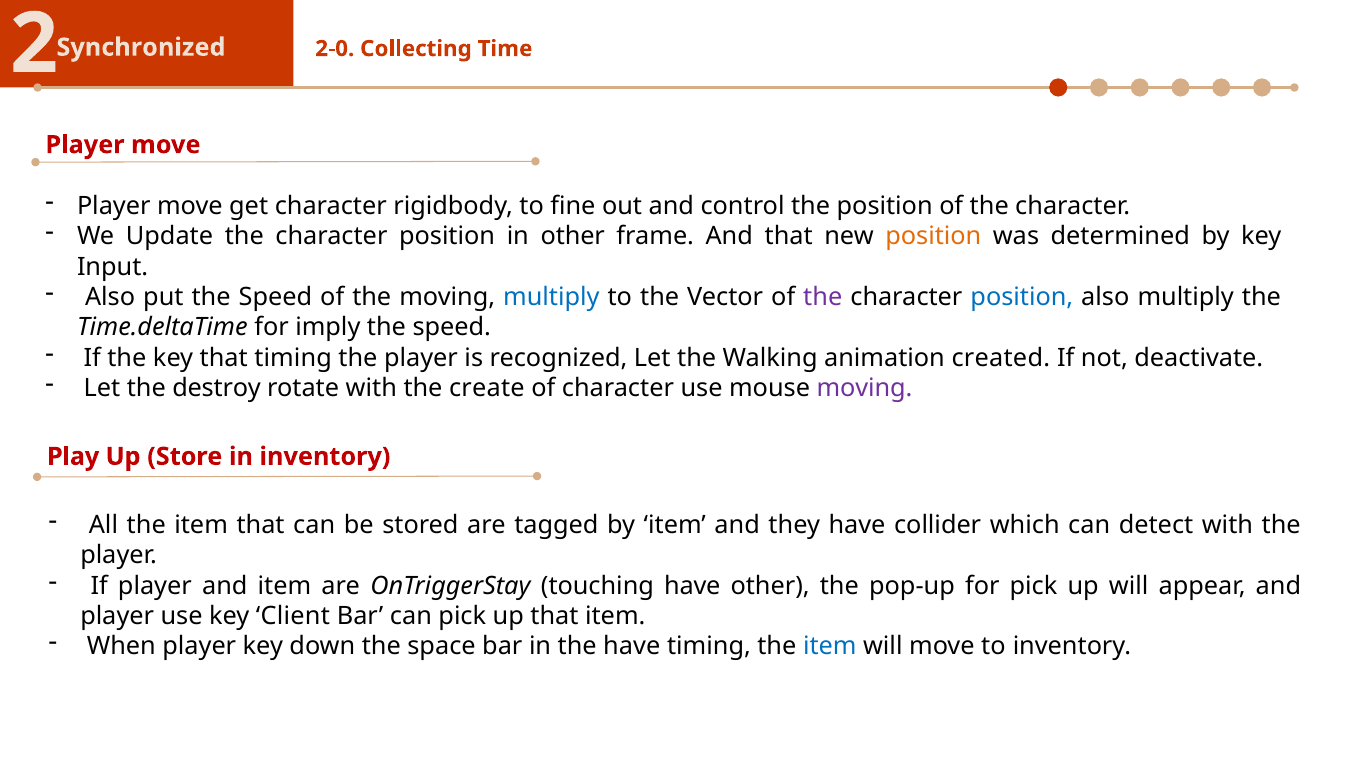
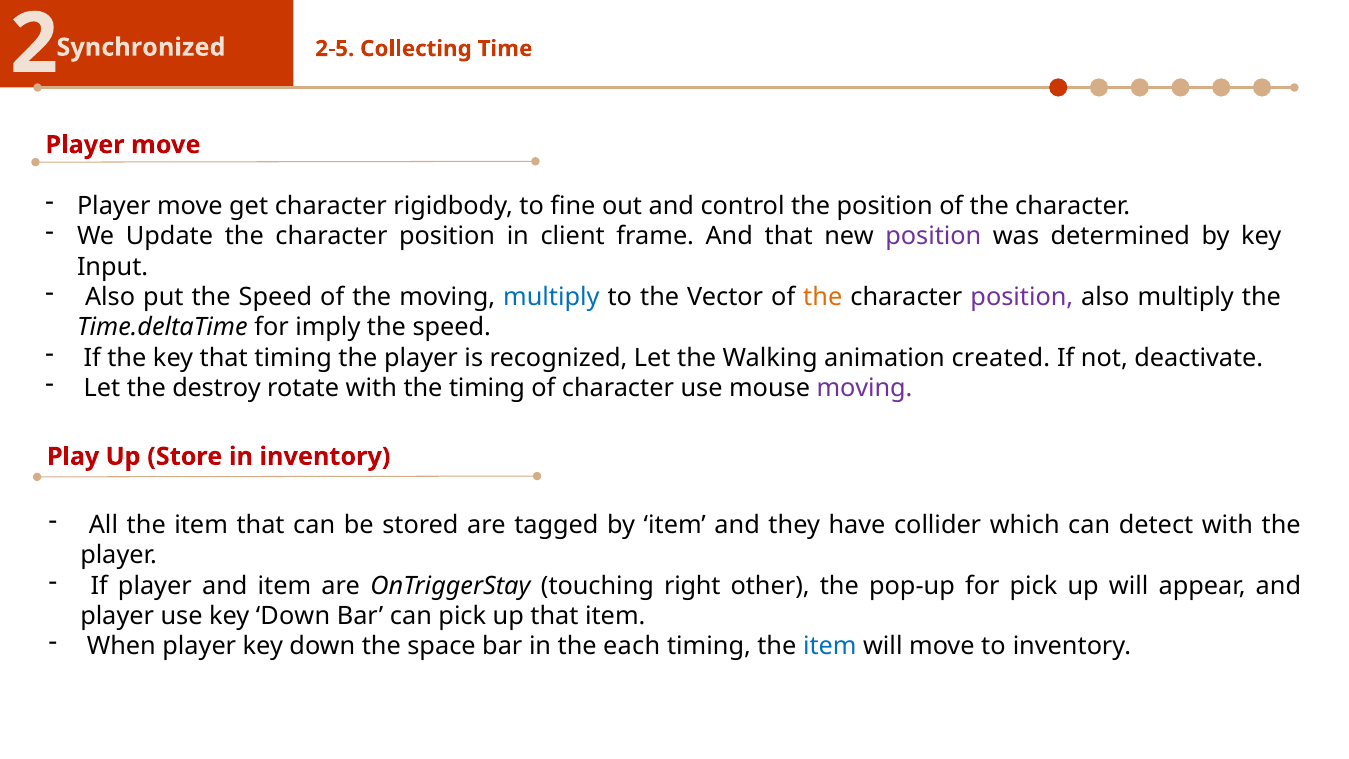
2-0: 2-0 -> 2-5
in other: other -> client
position at (933, 236) colour: orange -> purple
the at (823, 297) colour: purple -> orange
position at (1022, 297) colour: blue -> purple
the create: create -> timing
touching have: have -> right
use key Client: Client -> Down
the have: have -> each
